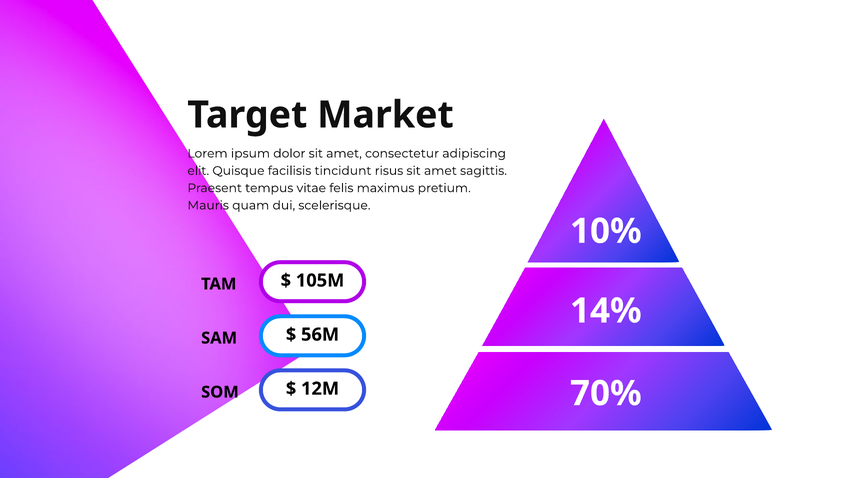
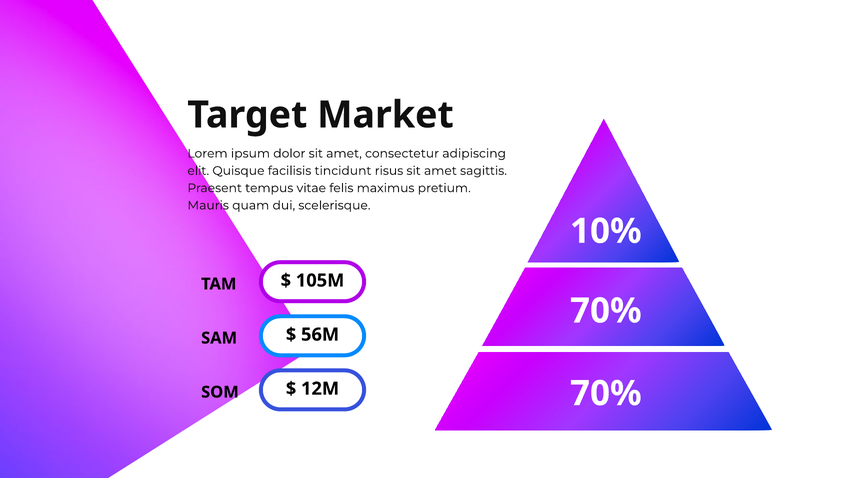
14% at (606, 311): 14% -> 70%
